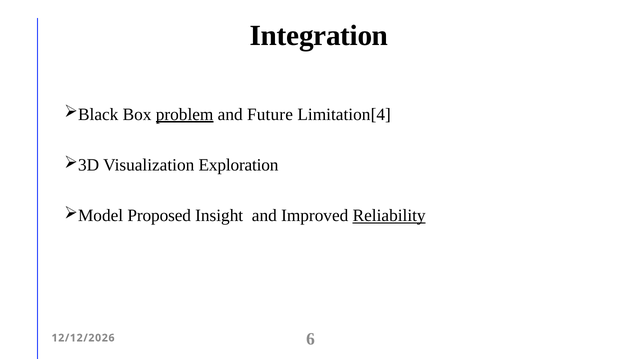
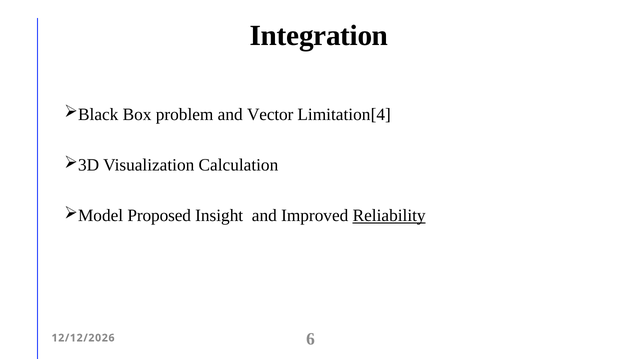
problem underline: present -> none
Future: Future -> Vector
Exploration: Exploration -> Calculation
